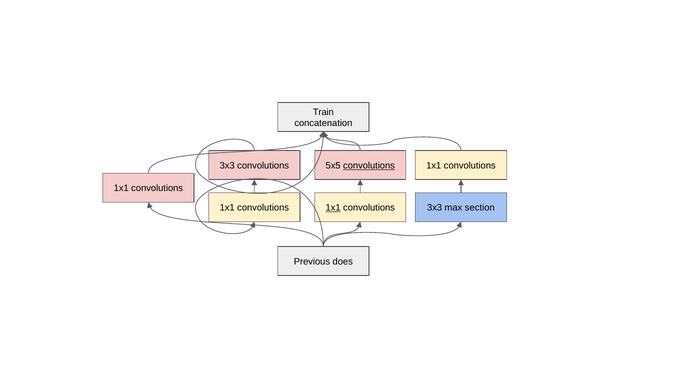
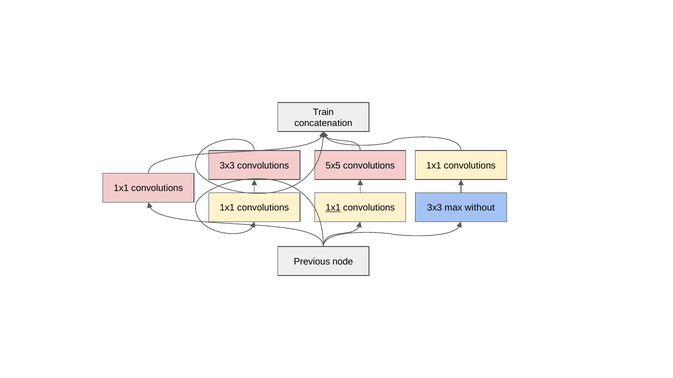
convolutions at (369, 166) underline: present -> none
section: section -> without
does: does -> node
